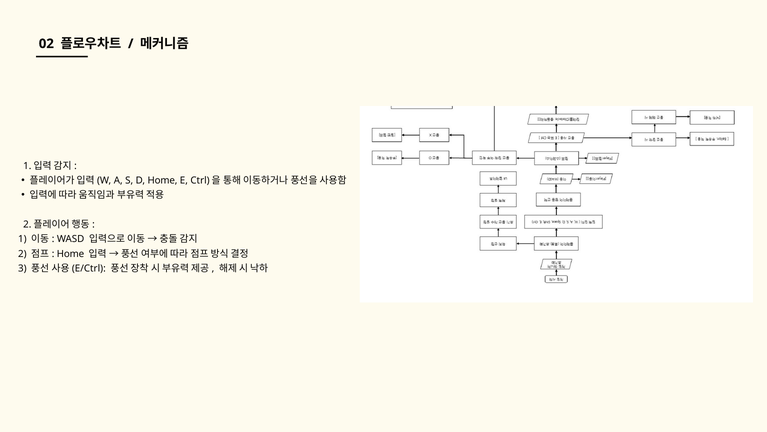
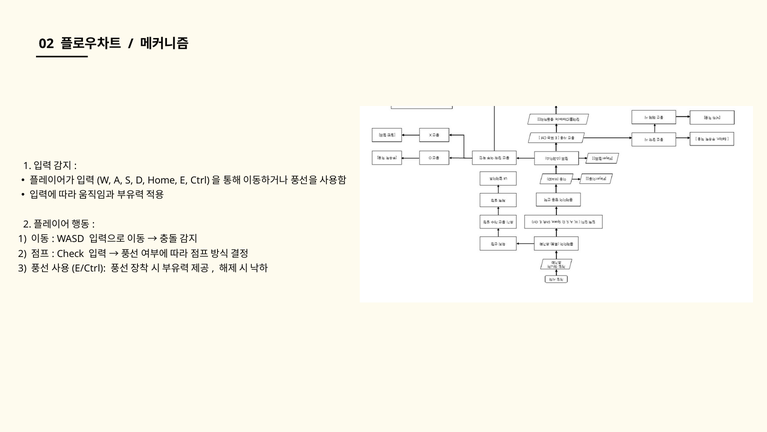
Home at (70, 253): Home -> Check
